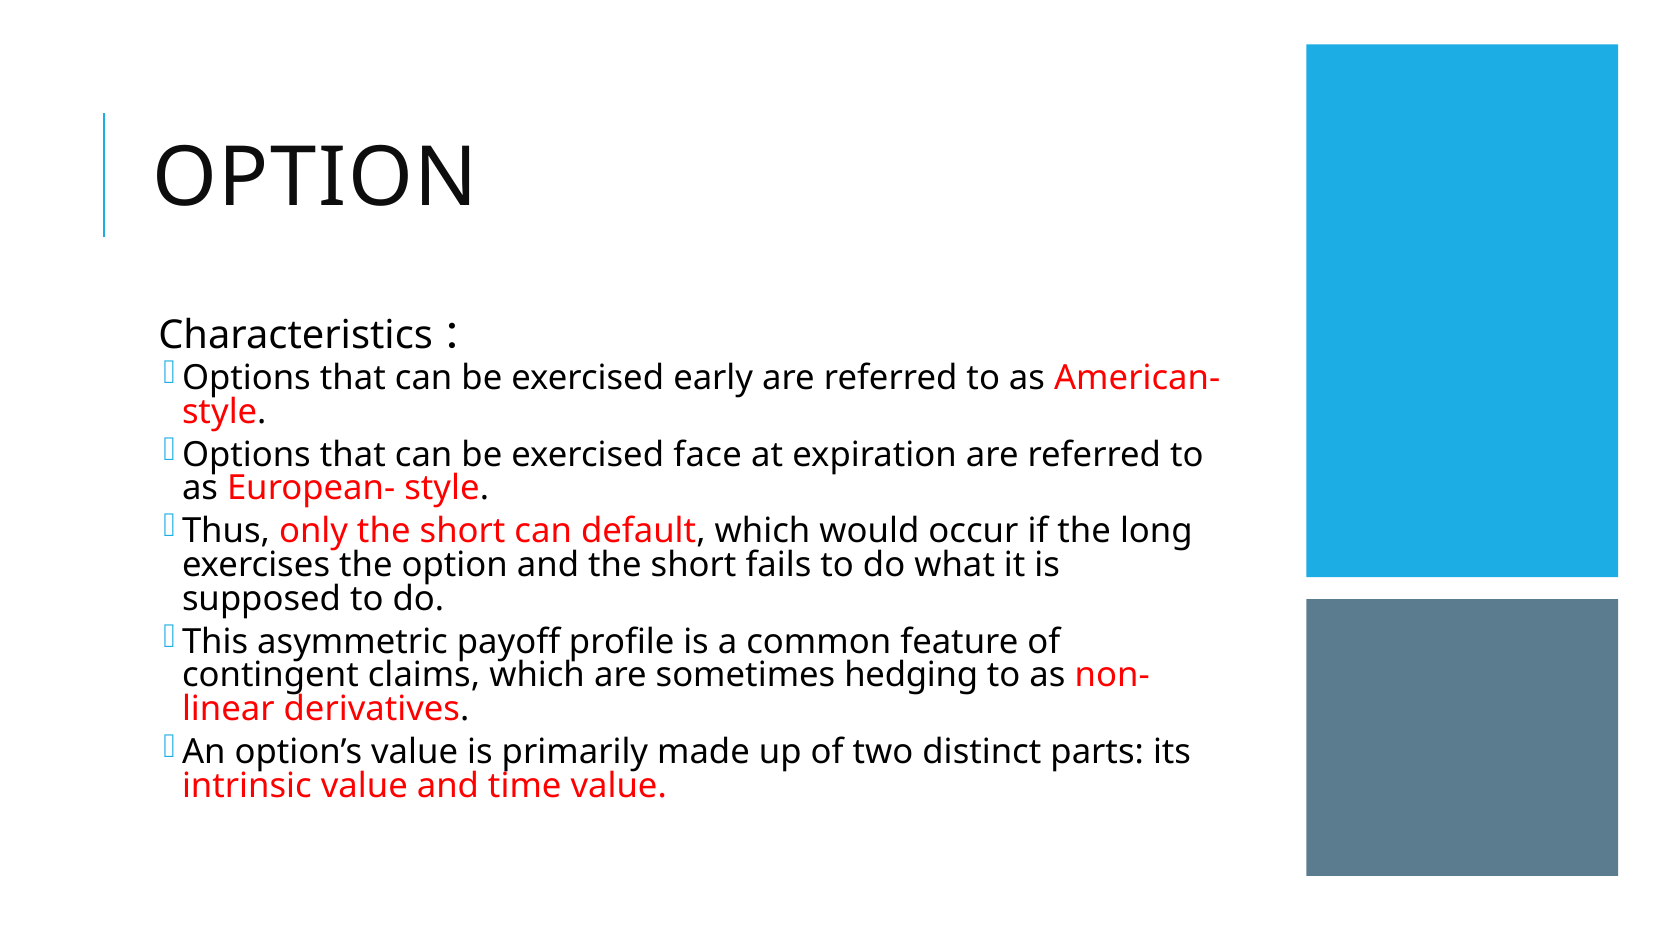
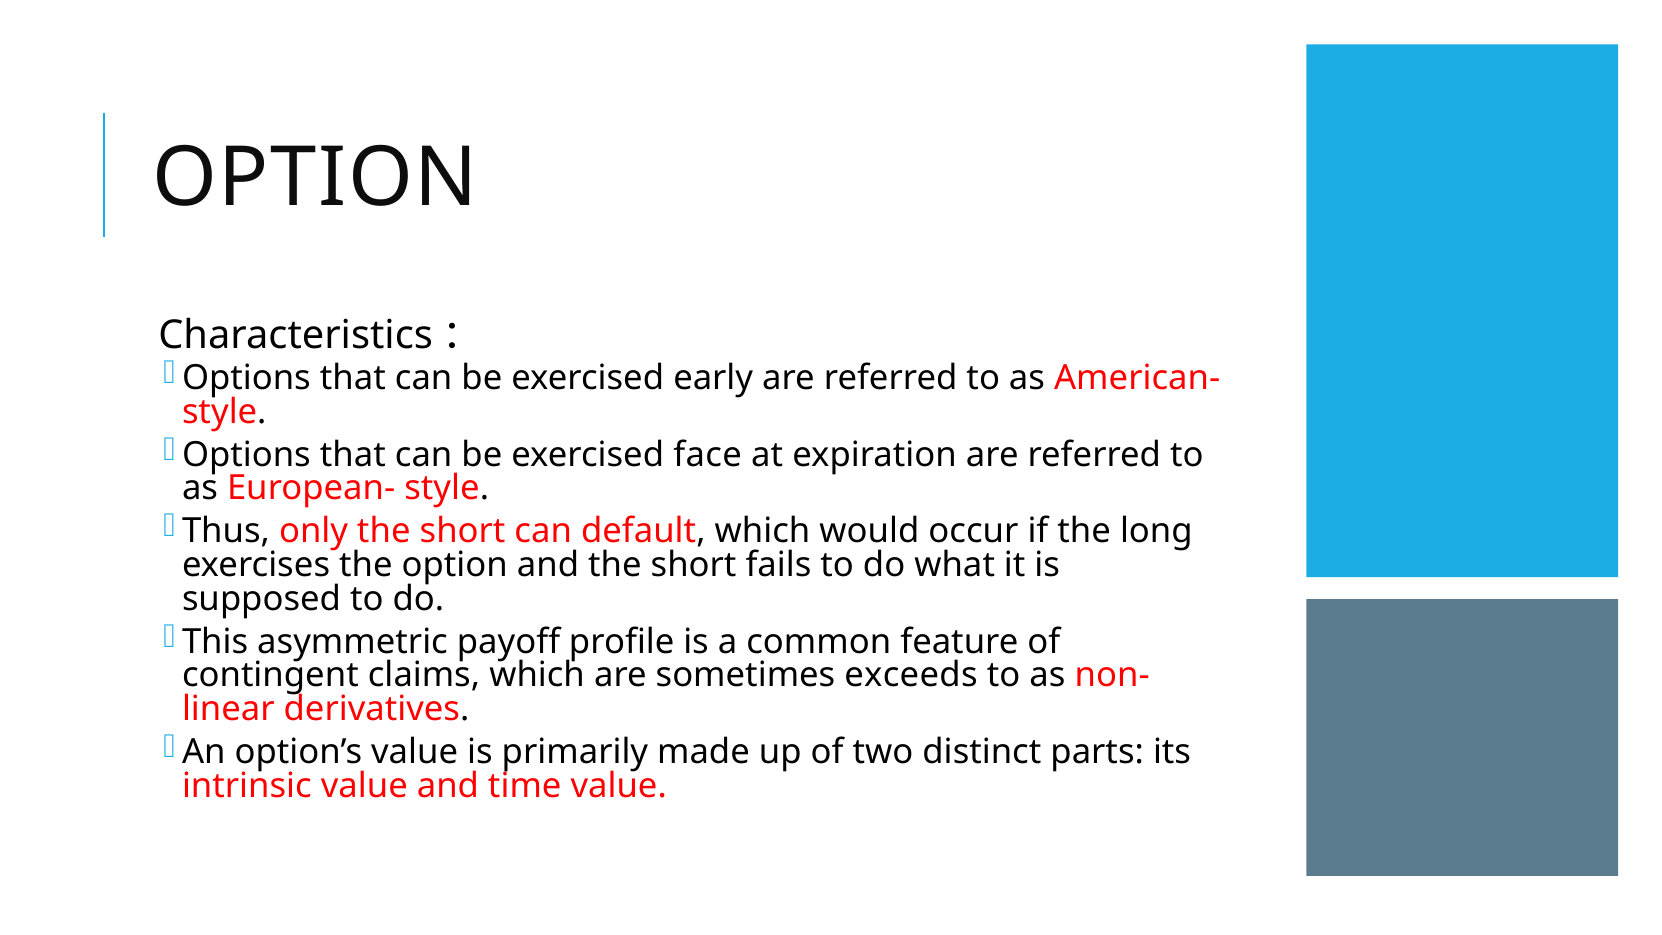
hedging: hedging -> exceeds
